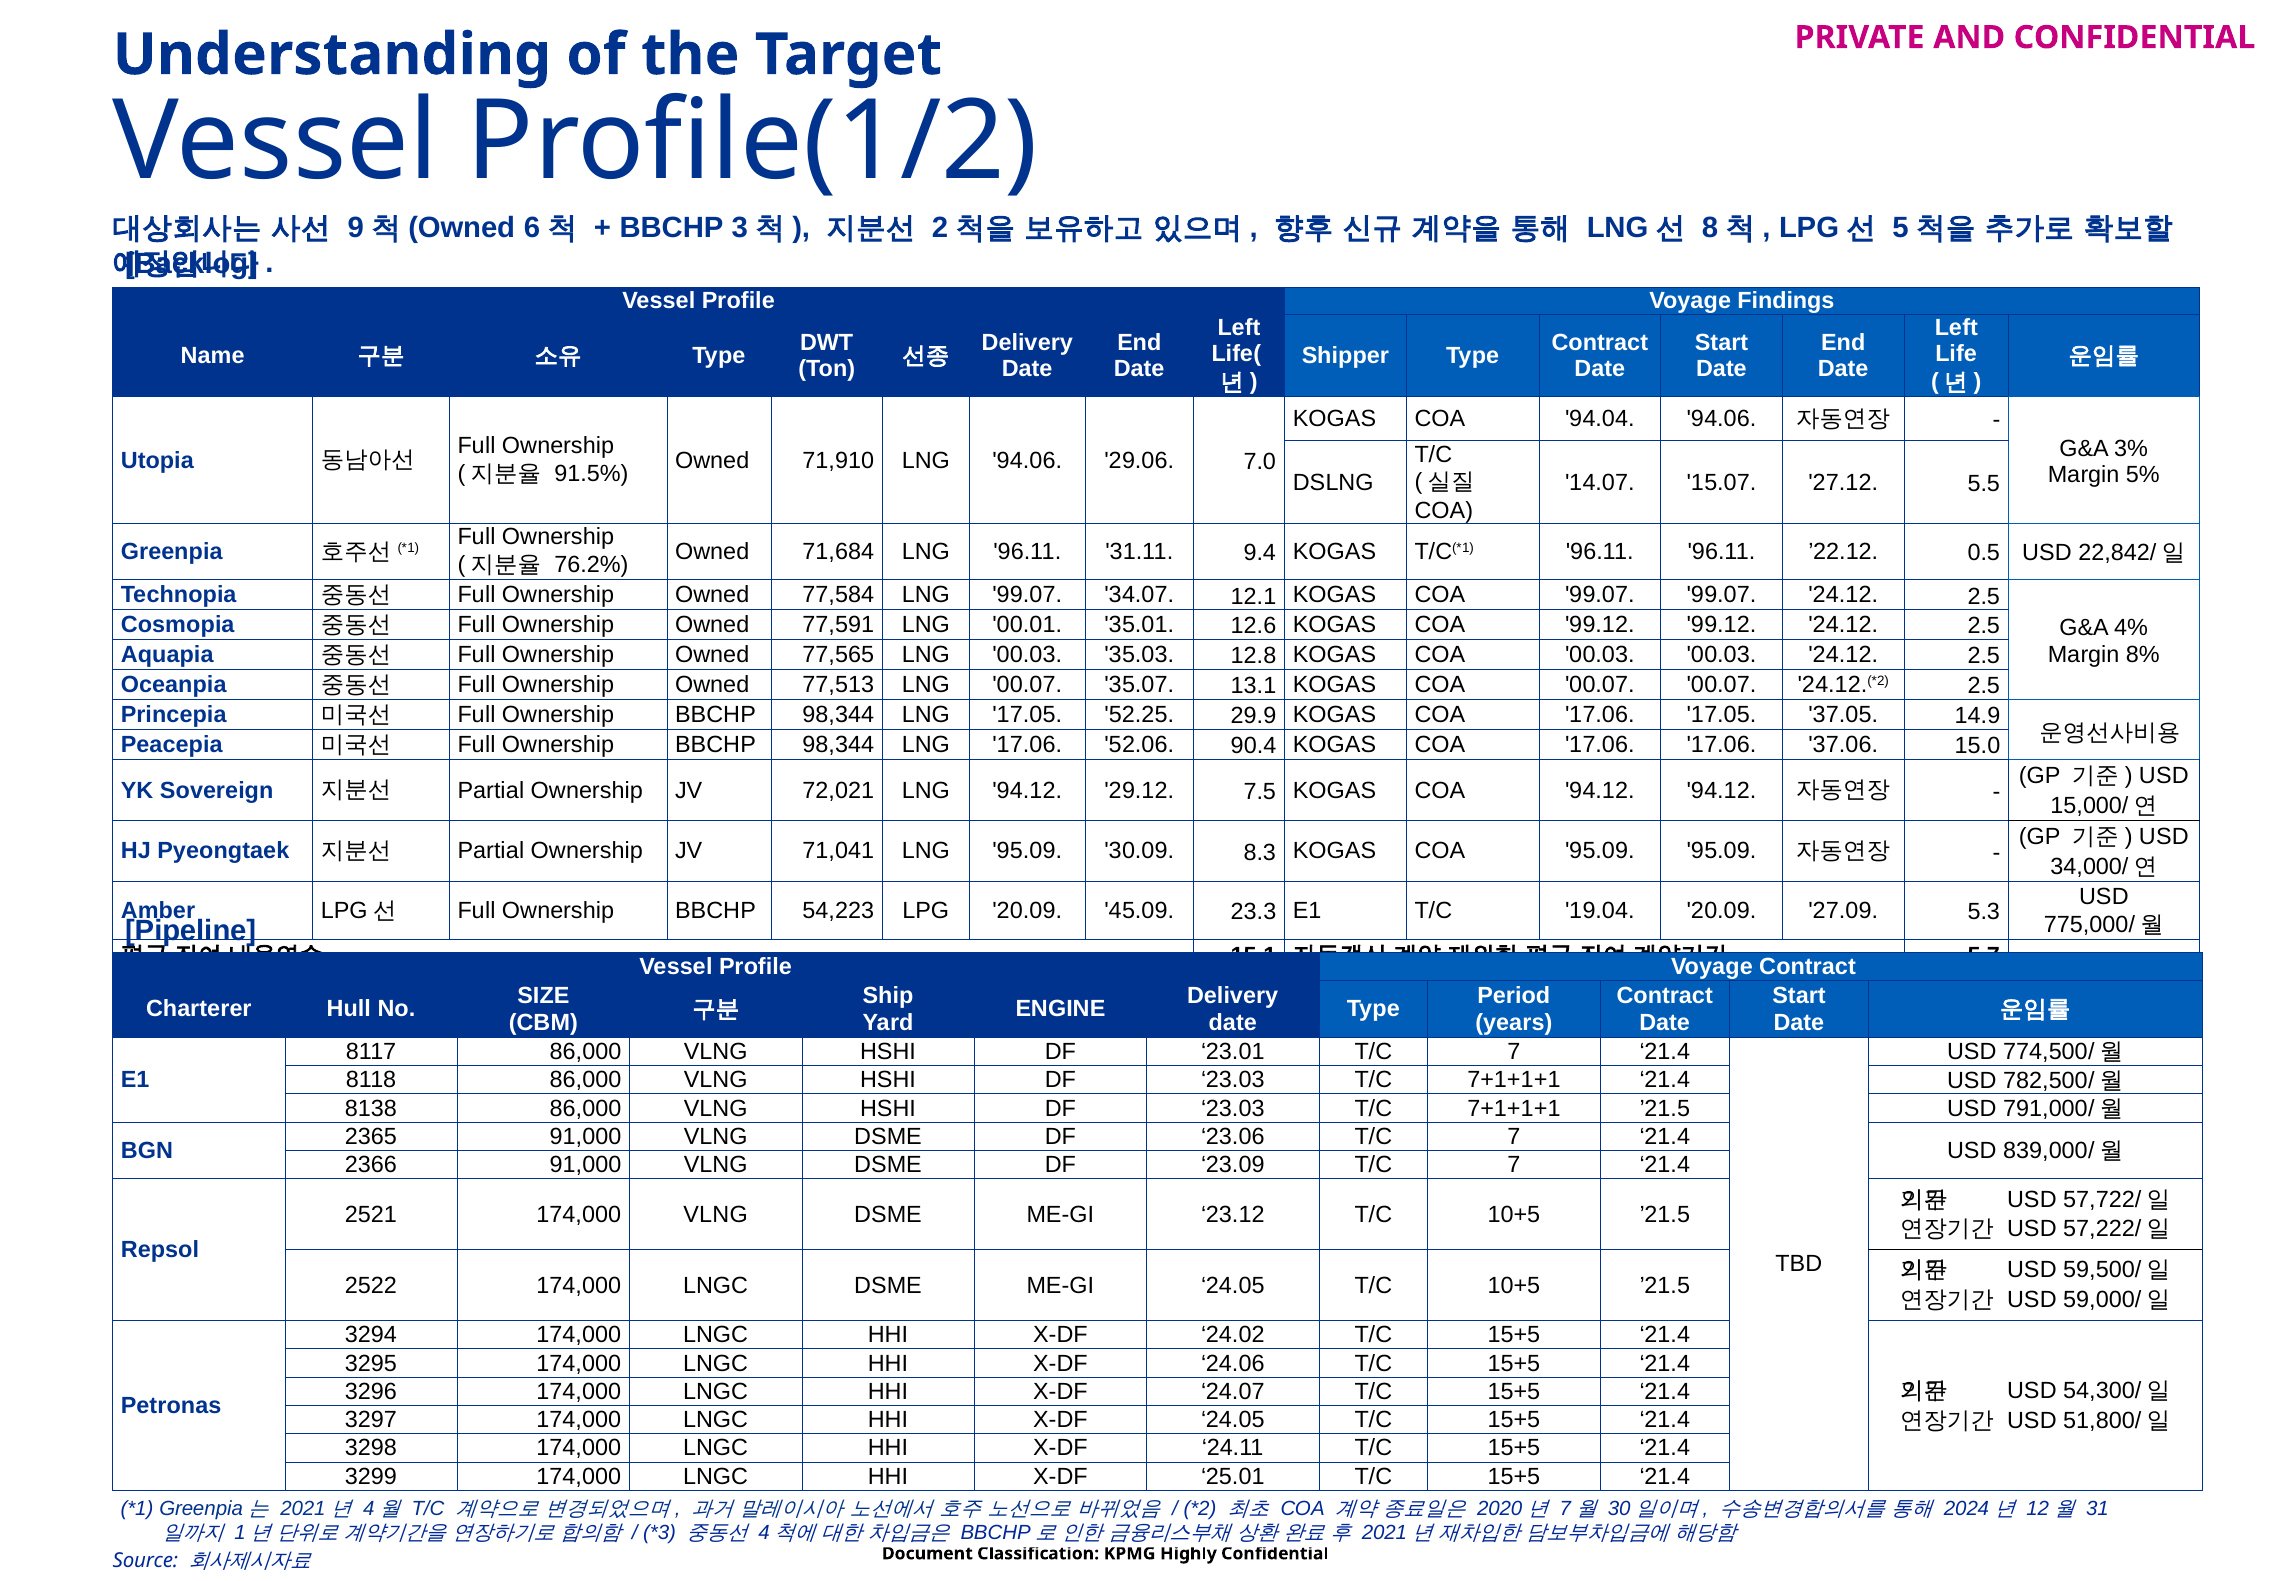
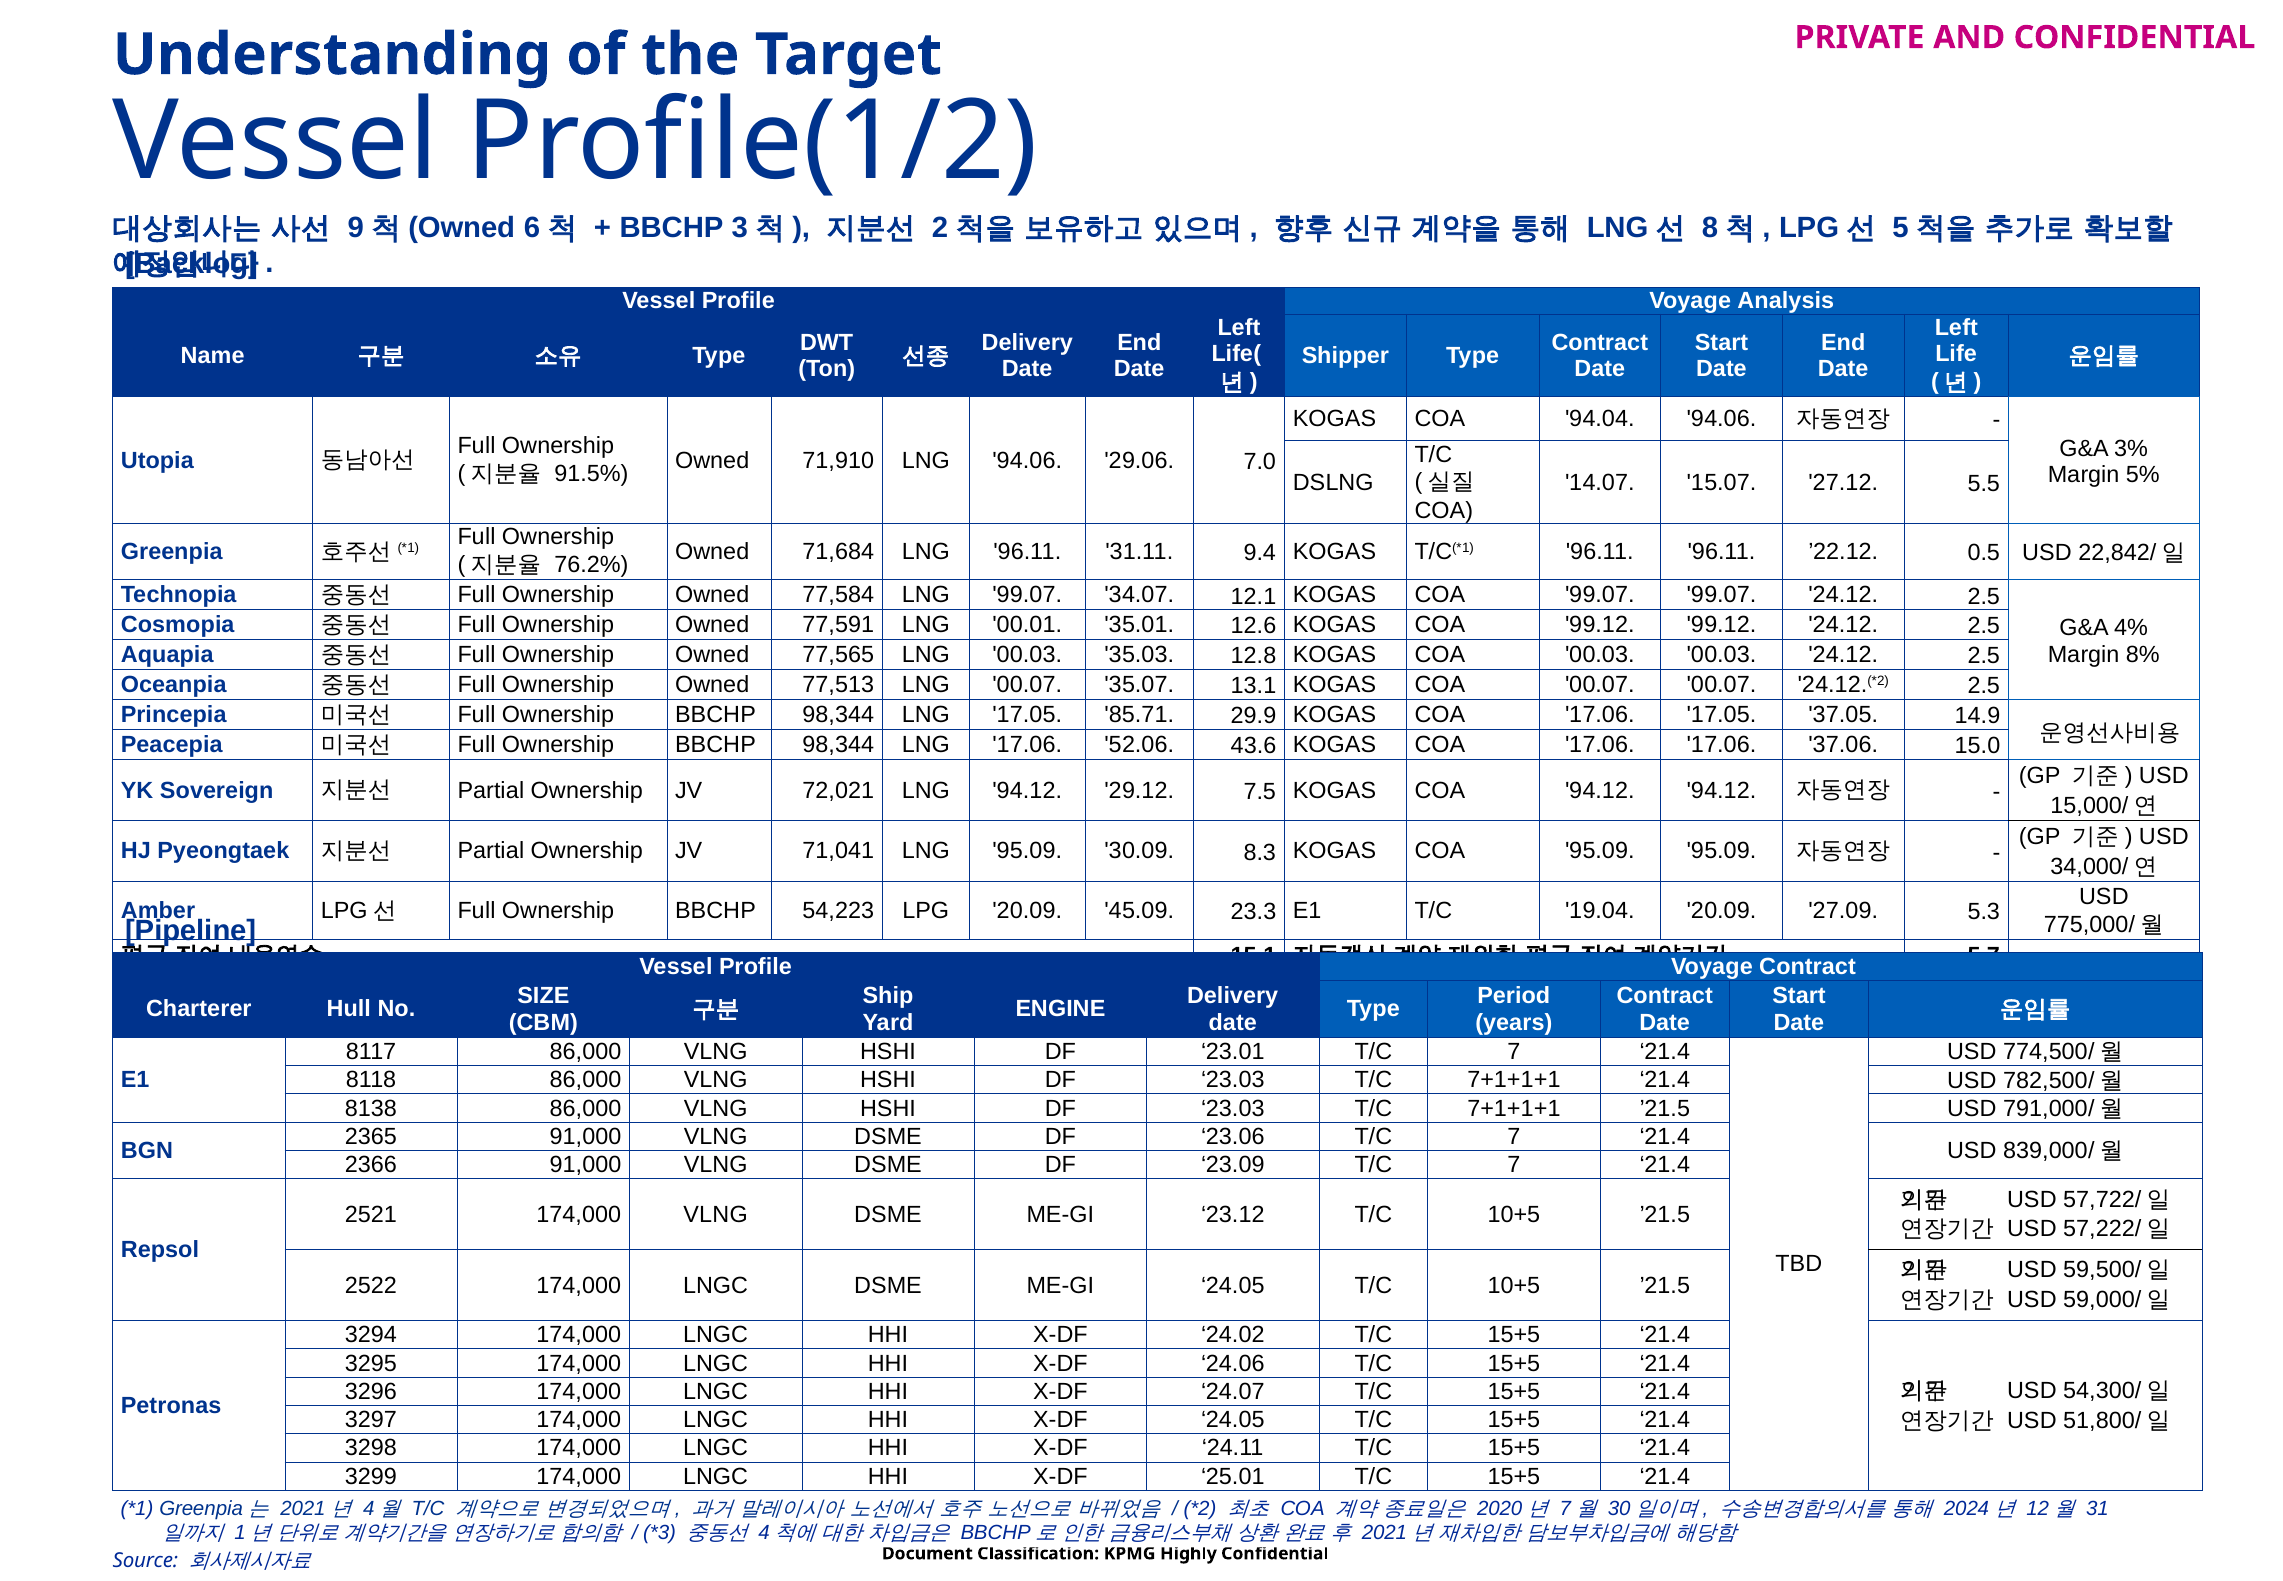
Findings: Findings -> Analysis
52.25: 52.25 -> 85.71
90.4: 90.4 -> 43.6
